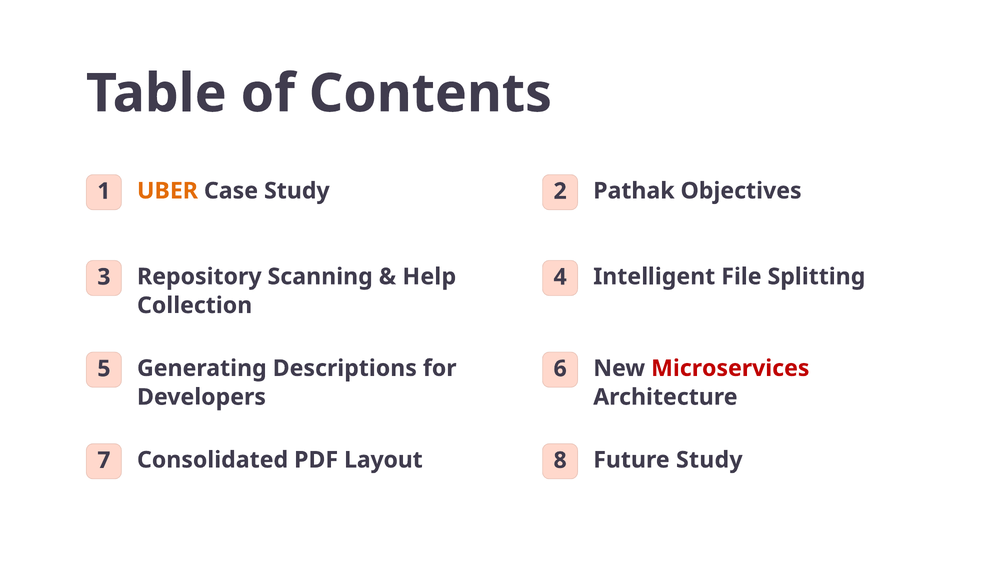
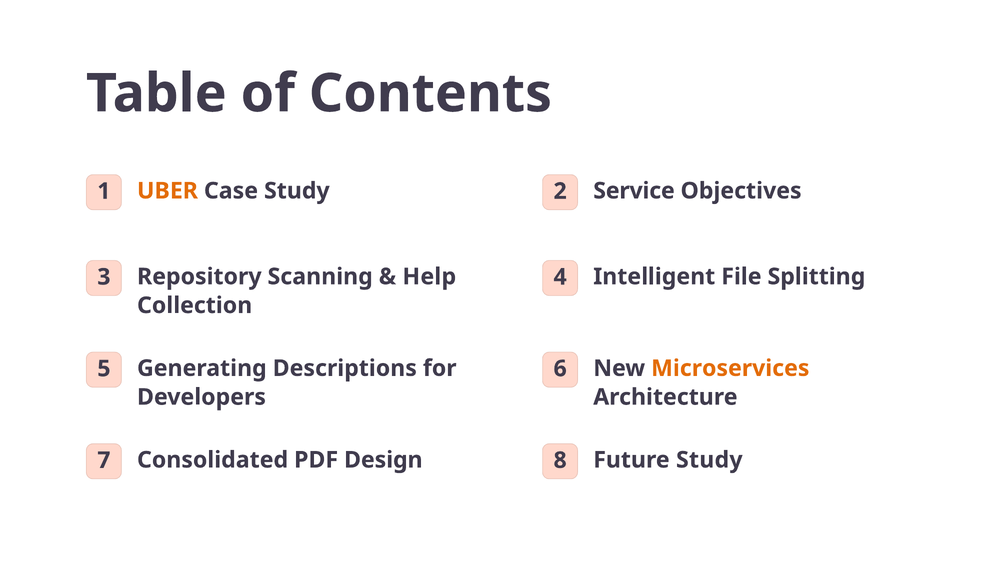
Pathak: Pathak -> Service
Microservices colour: red -> orange
Layout: Layout -> Design
